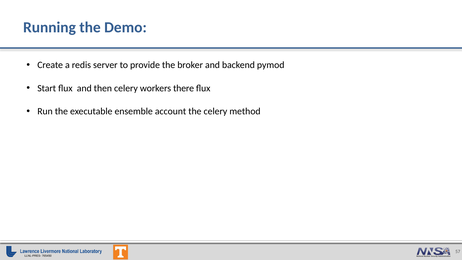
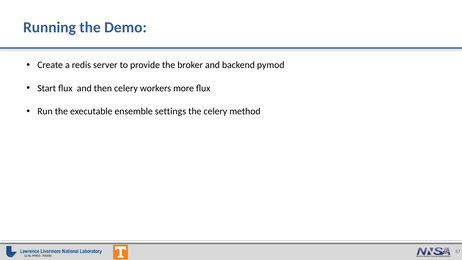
there: there -> more
account: account -> settings
